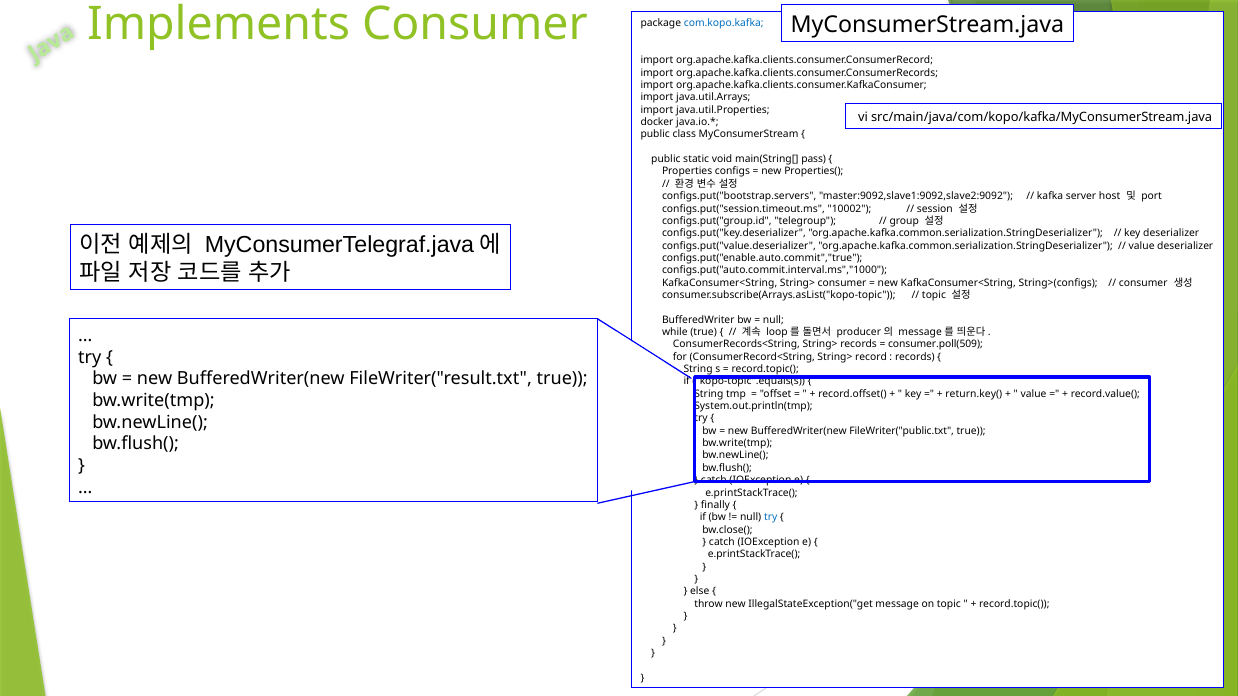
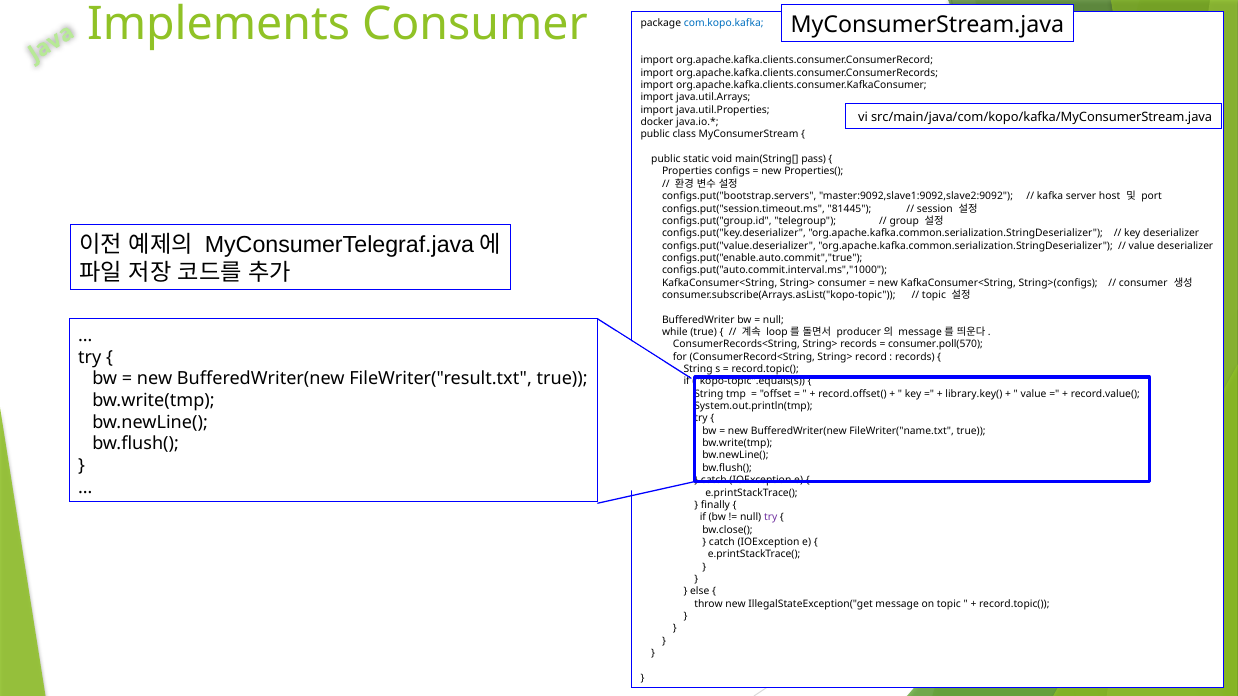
10002: 10002 -> 81445
consumer.poll(509: consumer.poll(509 -> consumer.poll(570
return.key(: return.key( -> library.key(
FileWriter("public.txt: FileWriter("public.txt -> FileWriter("name.txt
try at (771, 518) colour: blue -> purple
